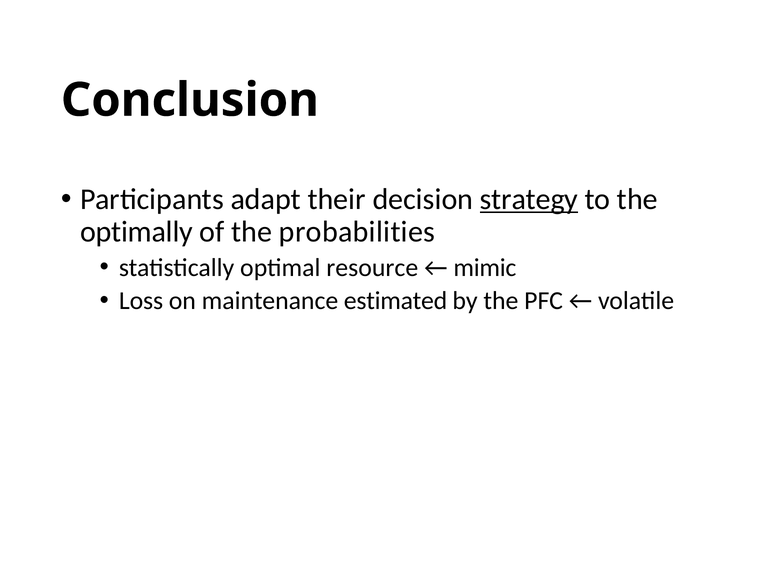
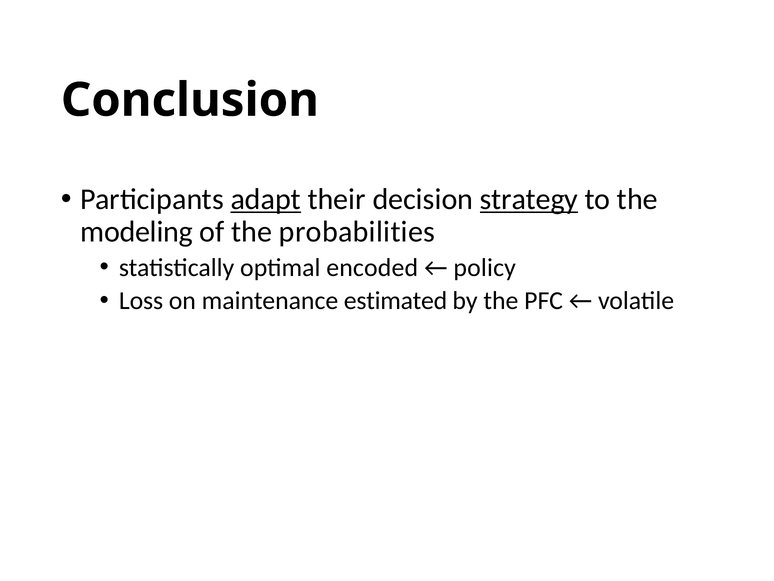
adapt underline: none -> present
optimally: optimally -> modeling
resource: resource -> encoded
mimic: mimic -> policy
